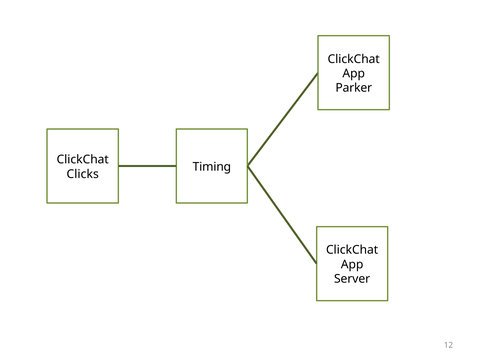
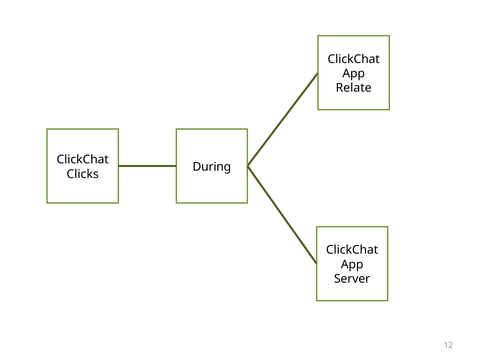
Parker: Parker -> Relate
Timing: Timing -> During
